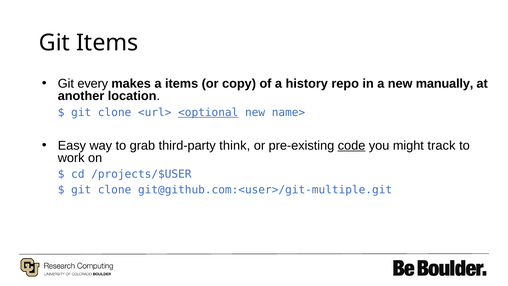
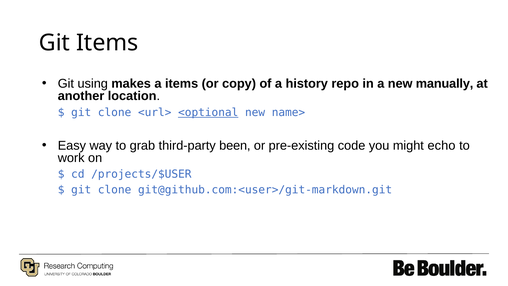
every: every -> using
think: think -> been
code underline: present -> none
track: track -> echo
git@github.com:<user>/git-multiple.git: git@github.com:<user>/git-multiple.git -> git@github.com:<user>/git-markdown.git
